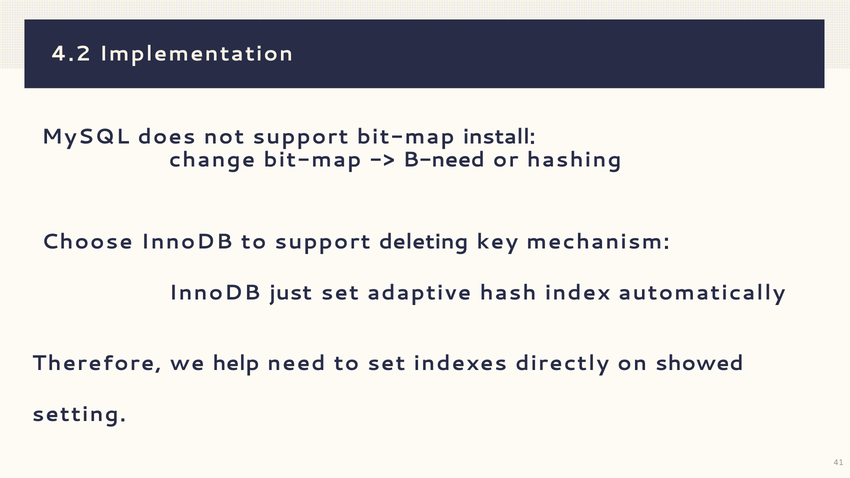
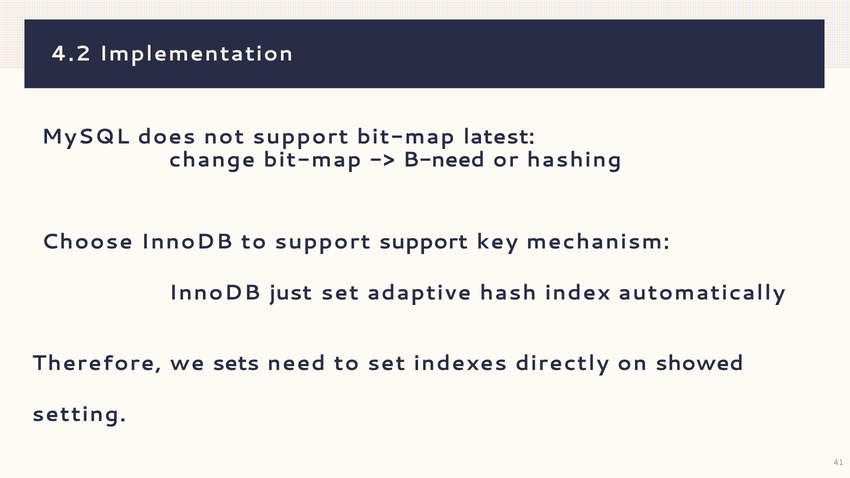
install: install -> latest
support deleting: deleting -> support
help: help -> sets
